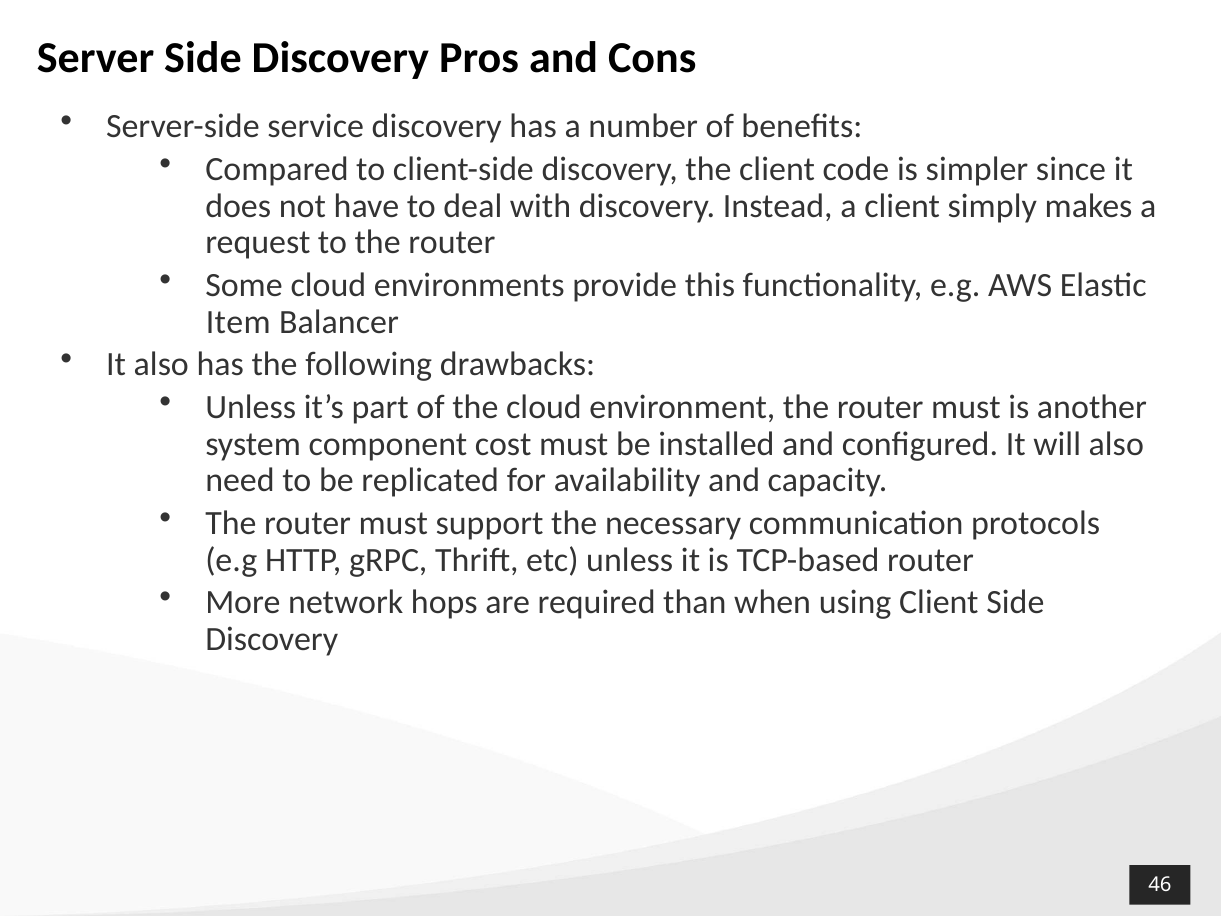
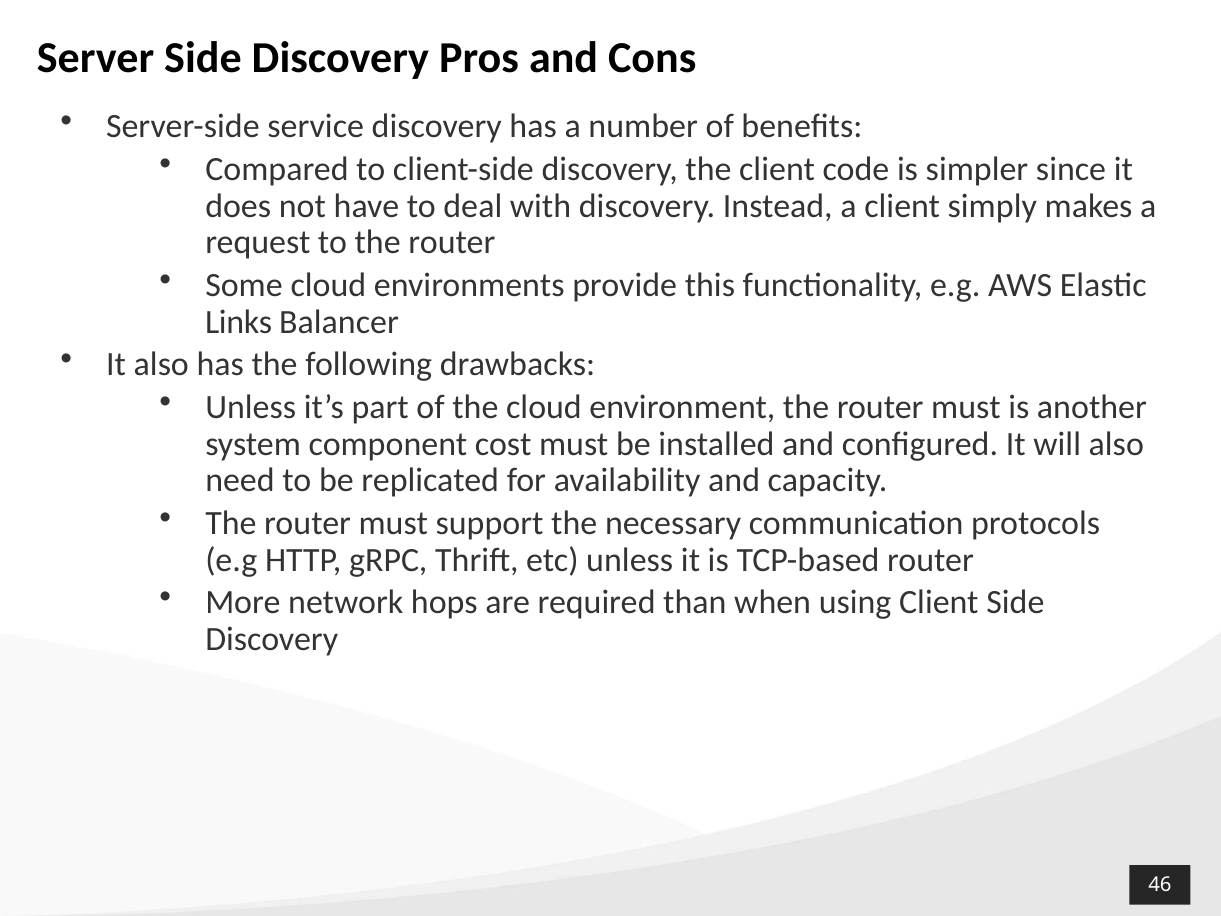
Item: Item -> Links
